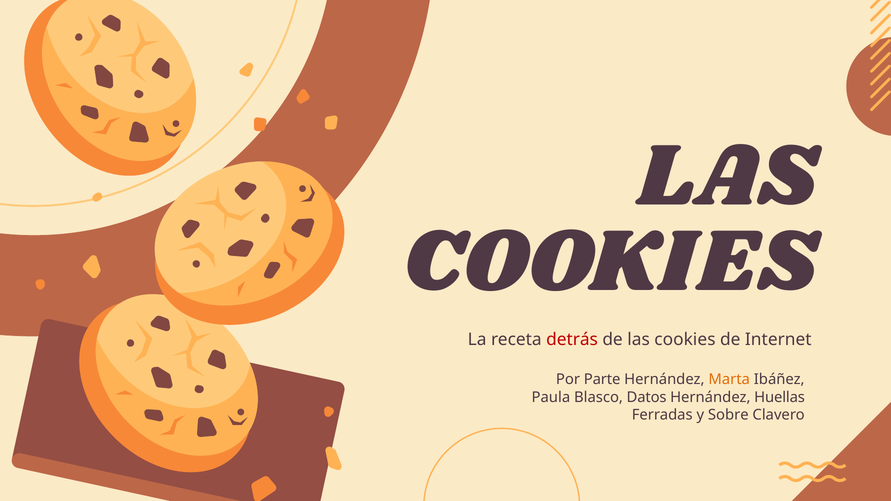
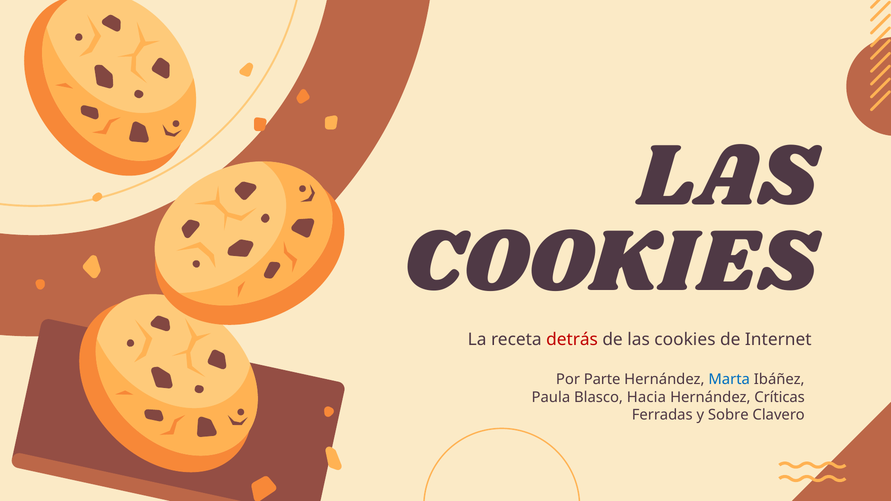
Marta colour: orange -> blue
Datos: Datos -> Hacia
Huellas: Huellas -> Críticas
